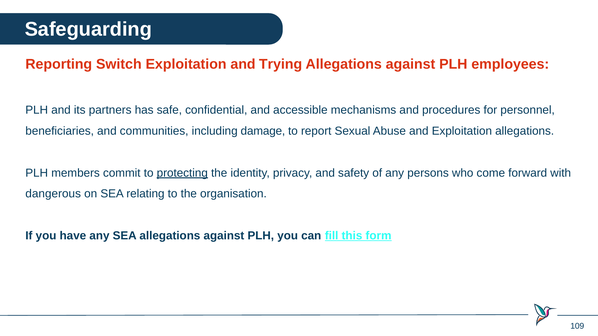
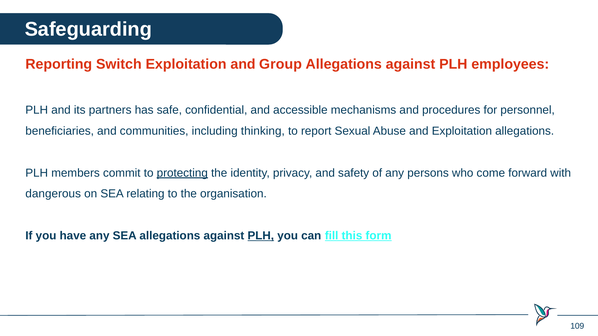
Trying: Trying -> Group
damage: damage -> thinking
PLH at (261, 236) underline: none -> present
